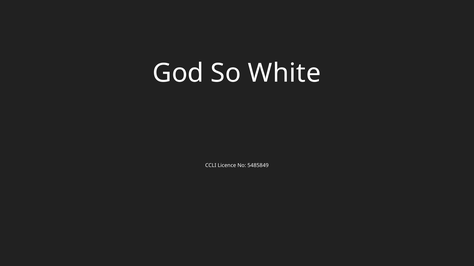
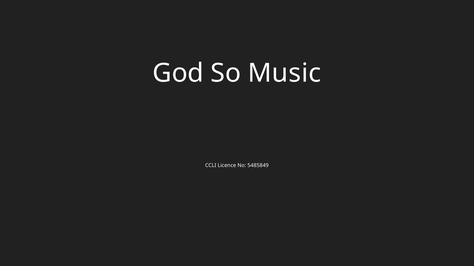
White: White -> Music
